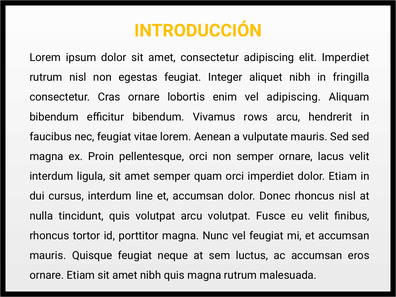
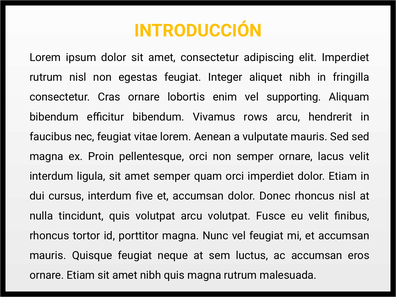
vel adipiscing: adipiscing -> supporting
line: line -> five
